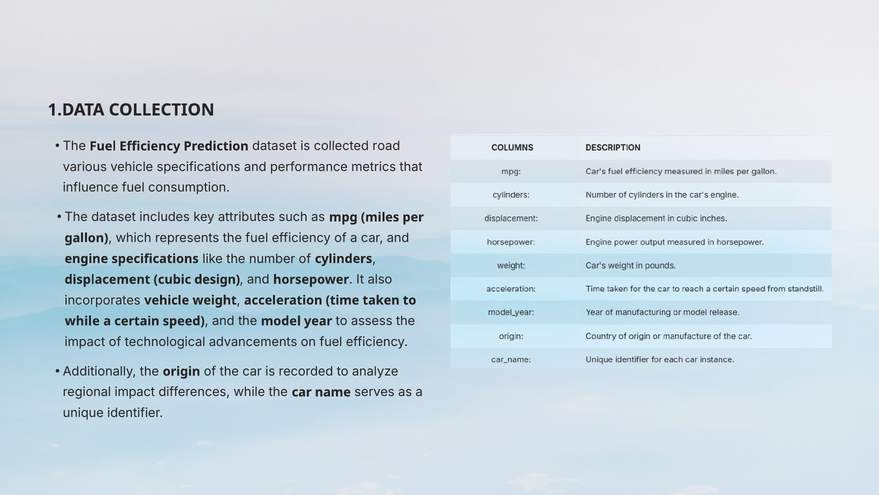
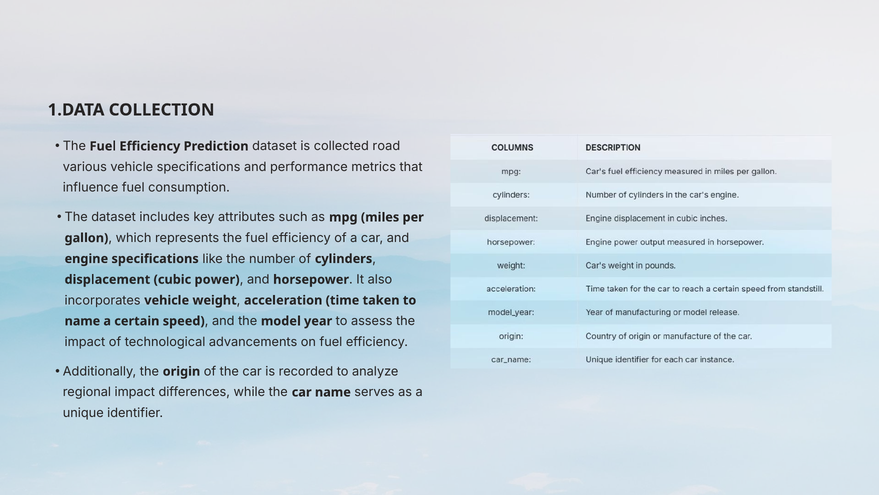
design: design -> power
while at (82, 321): while -> name
